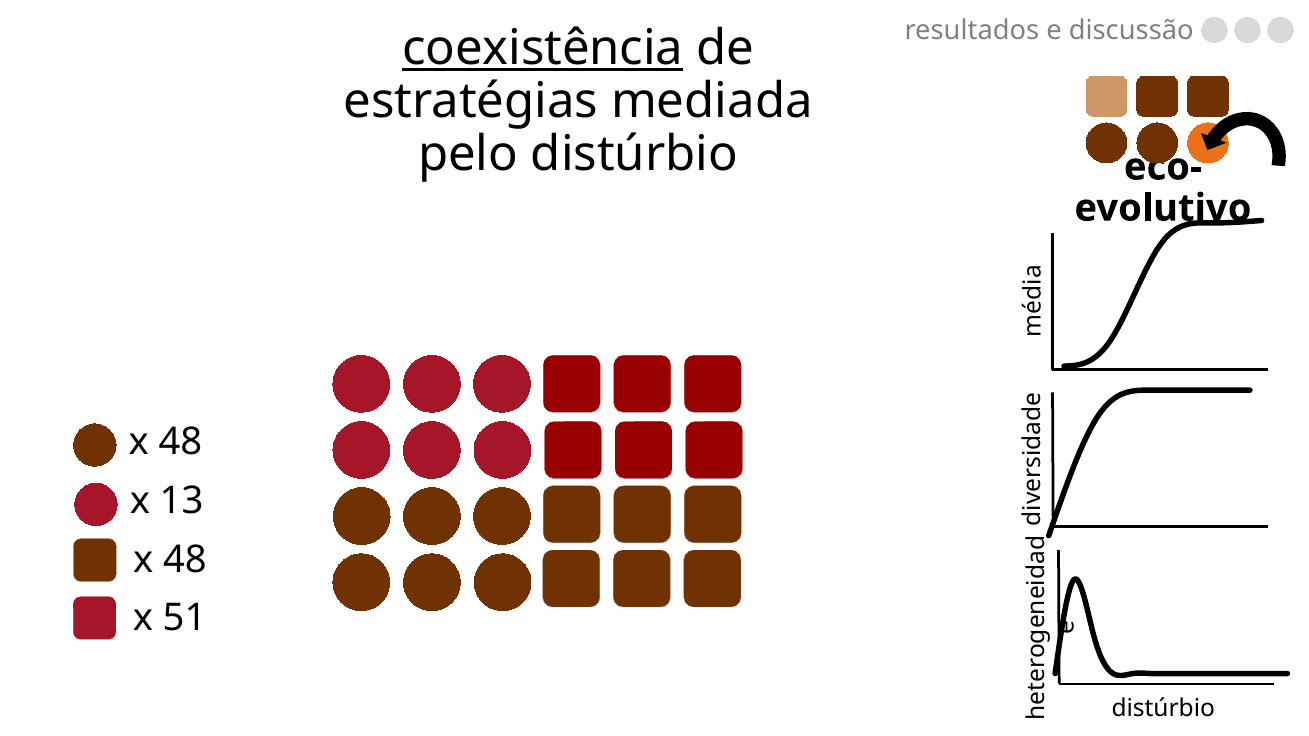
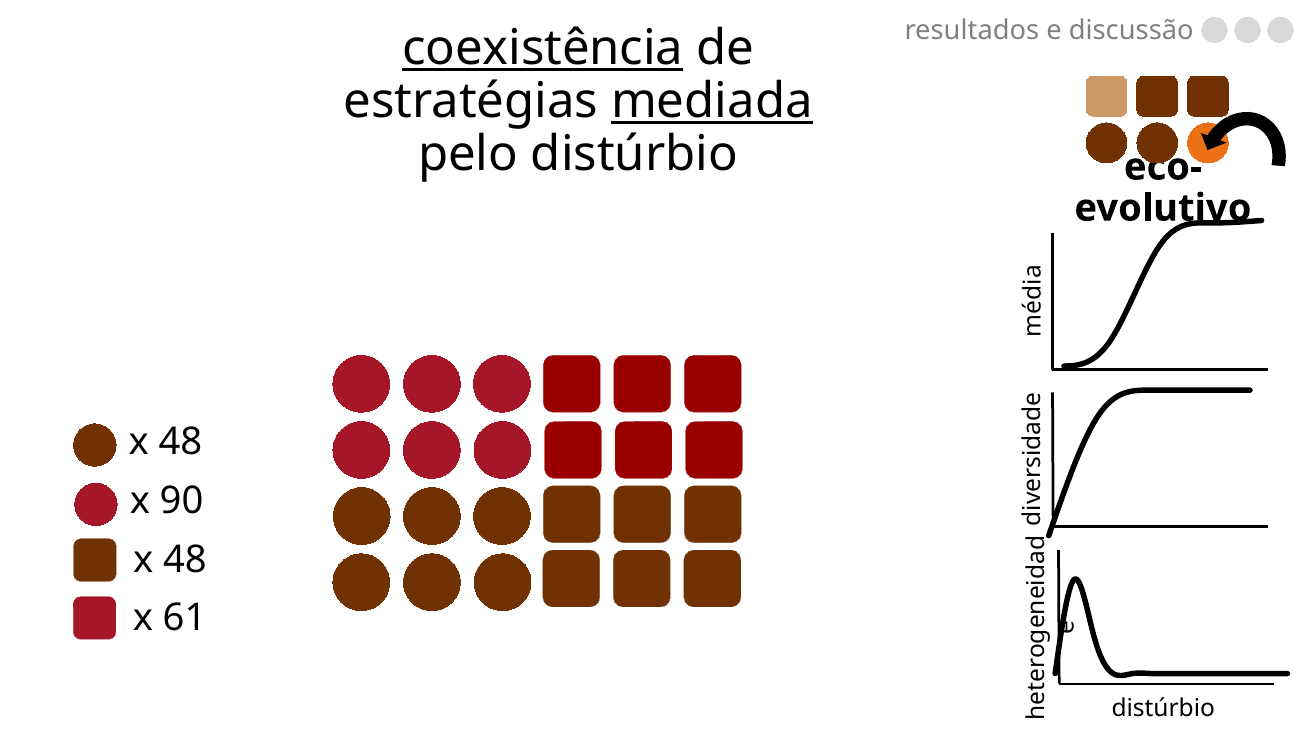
mediada underline: none -> present
13: 13 -> 90
51: 51 -> 61
